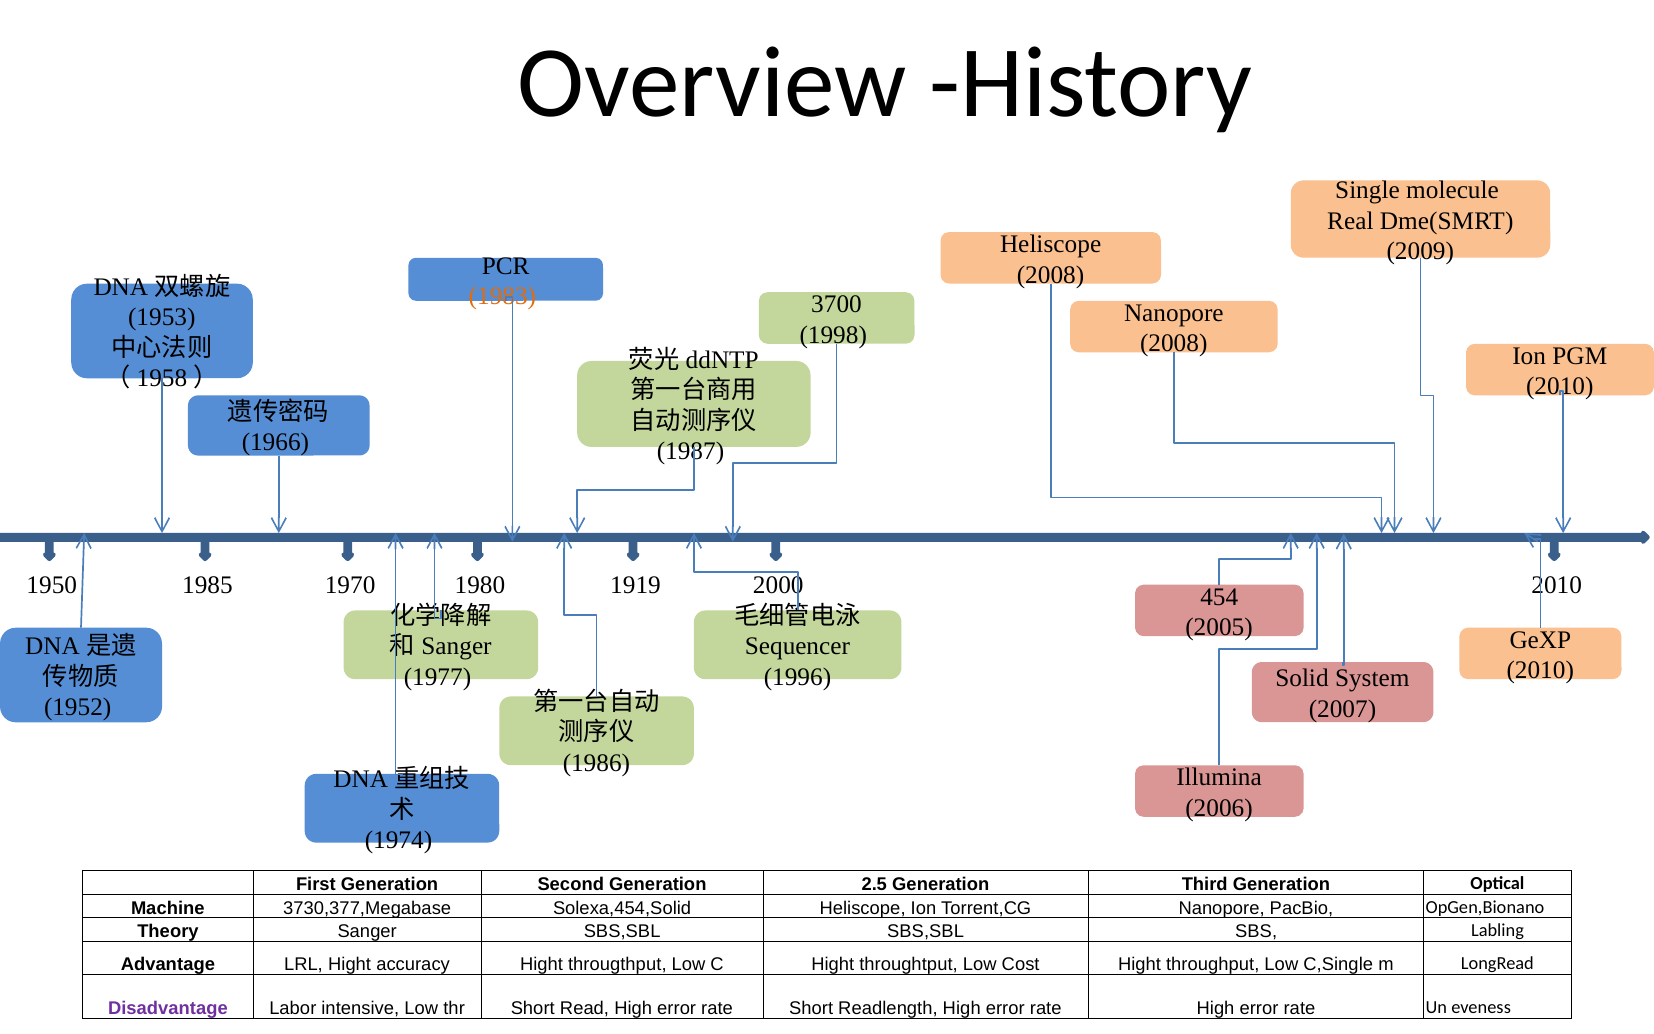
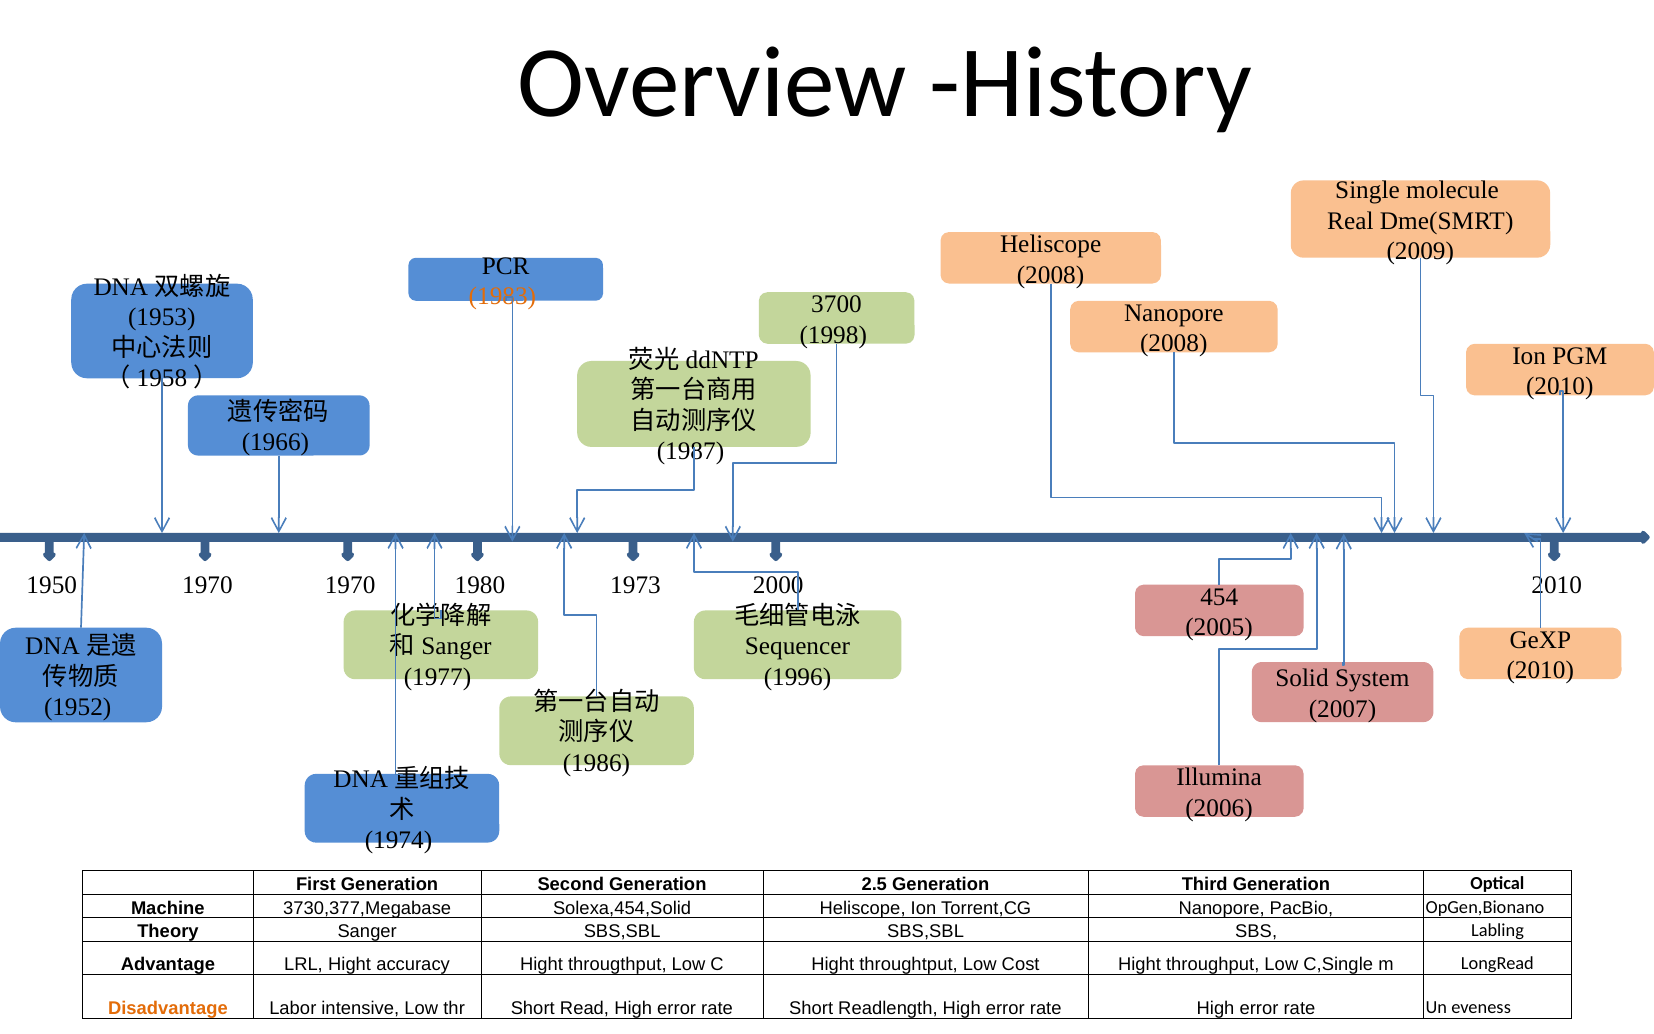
1950 1985: 1985 -> 1970
1919: 1919 -> 1973
Disadvantage colour: purple -> orange
